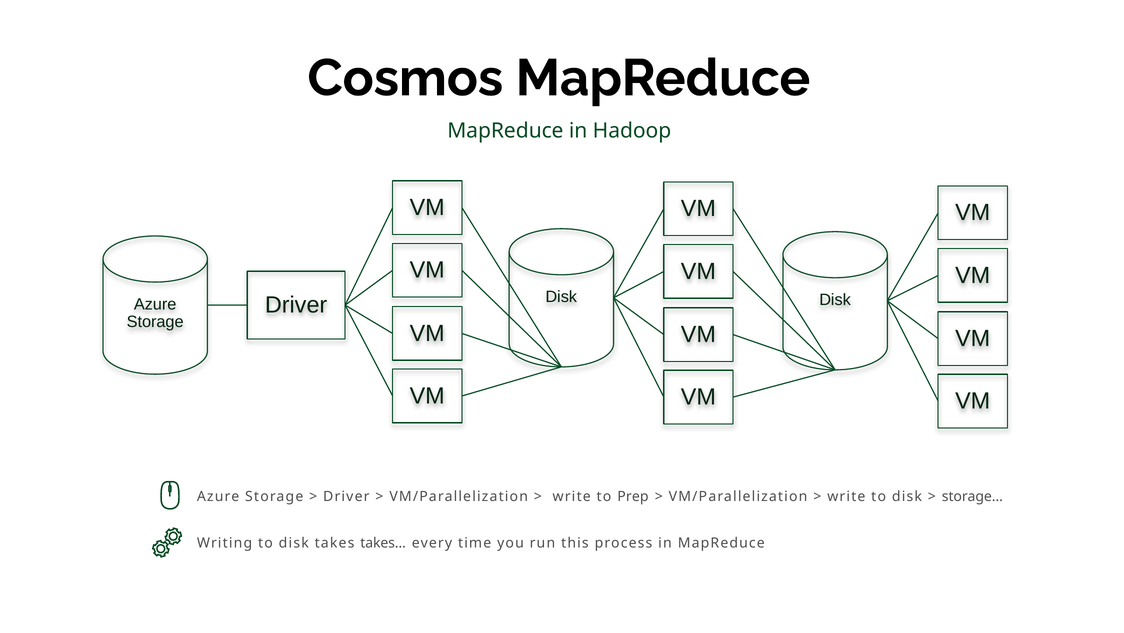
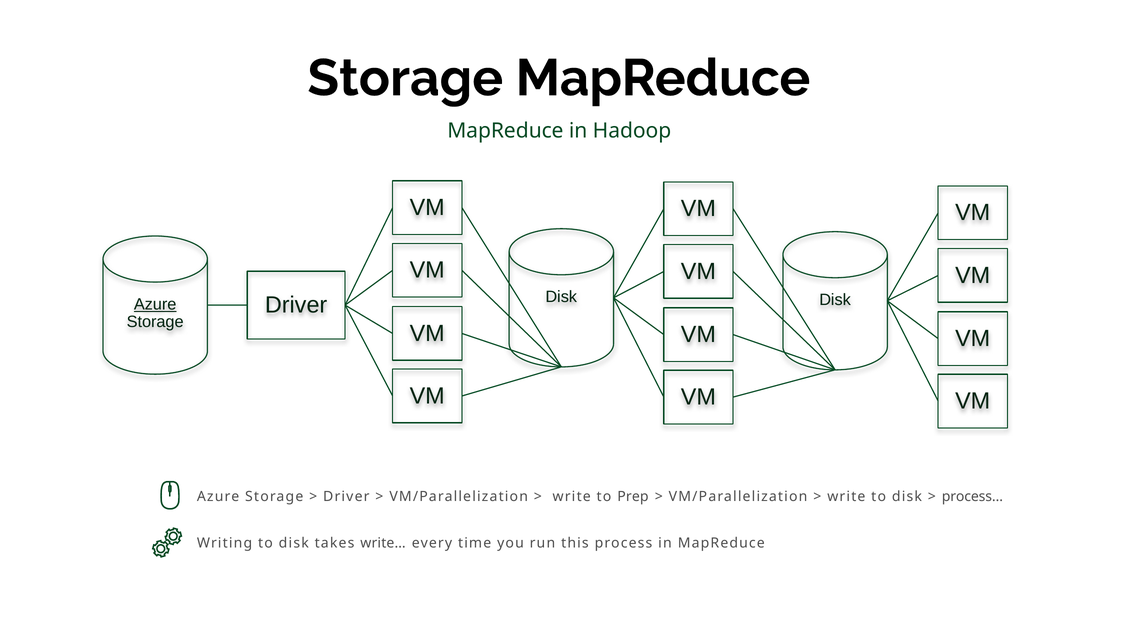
Cosmos at (405, 78): Cosmos -> Storage
Azure at (155, 304) underline: none -> present
storage…: storage… -> process…
takes…: takes… -> write…
